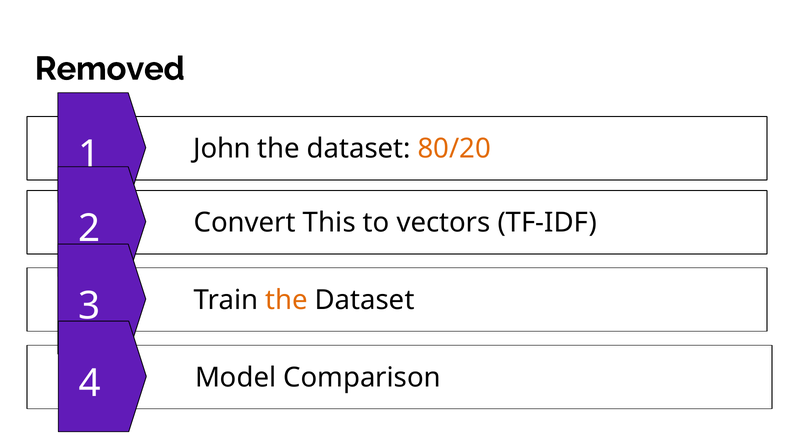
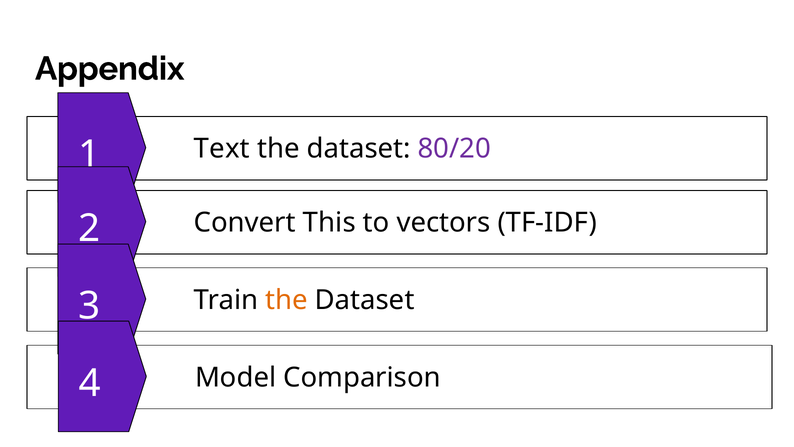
Removed: Removed -> Appendix
John: John -> Text
80/20 colour: orange -> purple
